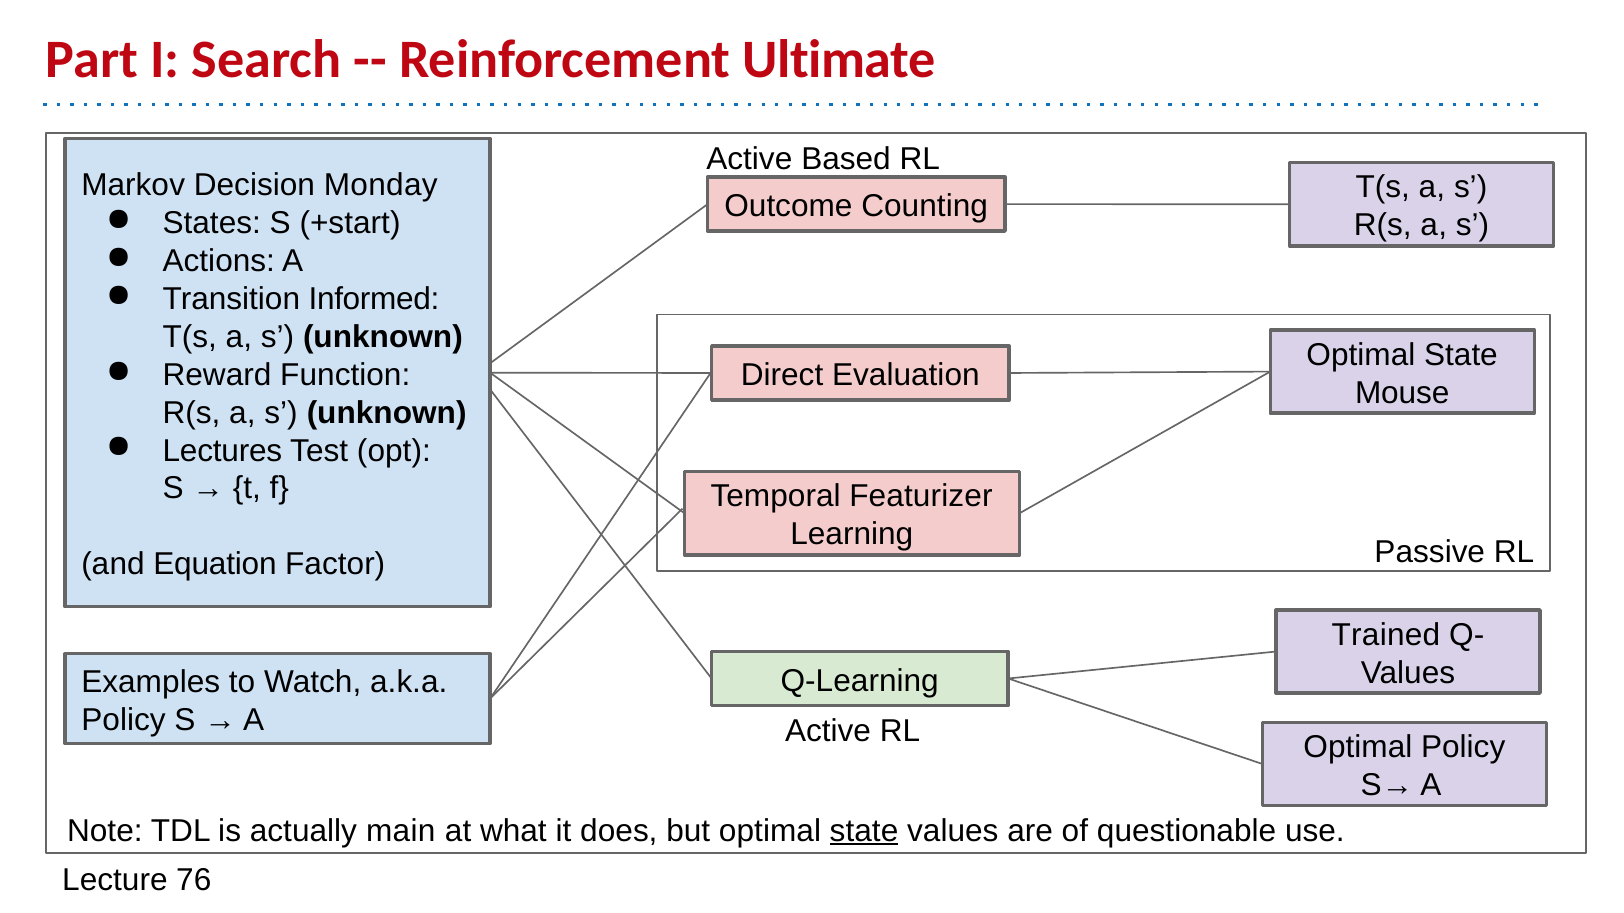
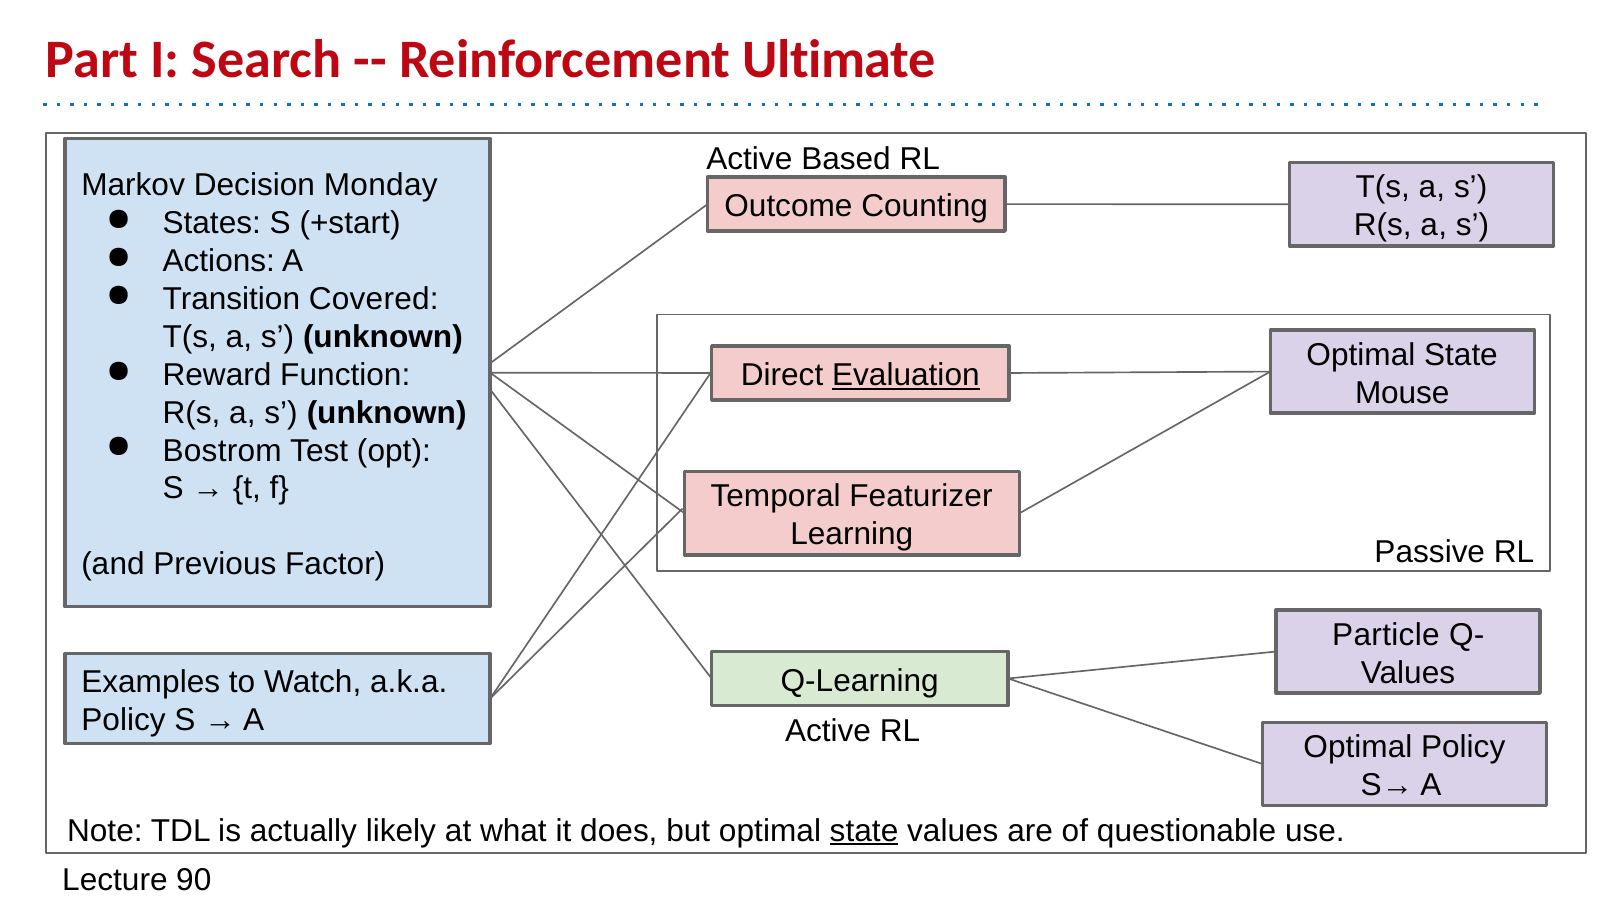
Informed: Informed -> Covered
Evaluation underline: none -> present
Lectures: Lectures -> Bostrom
Equation: Equation -> Previous
Trained: Trained -> Particle
main: main -> likely
76: 76 -> 90
